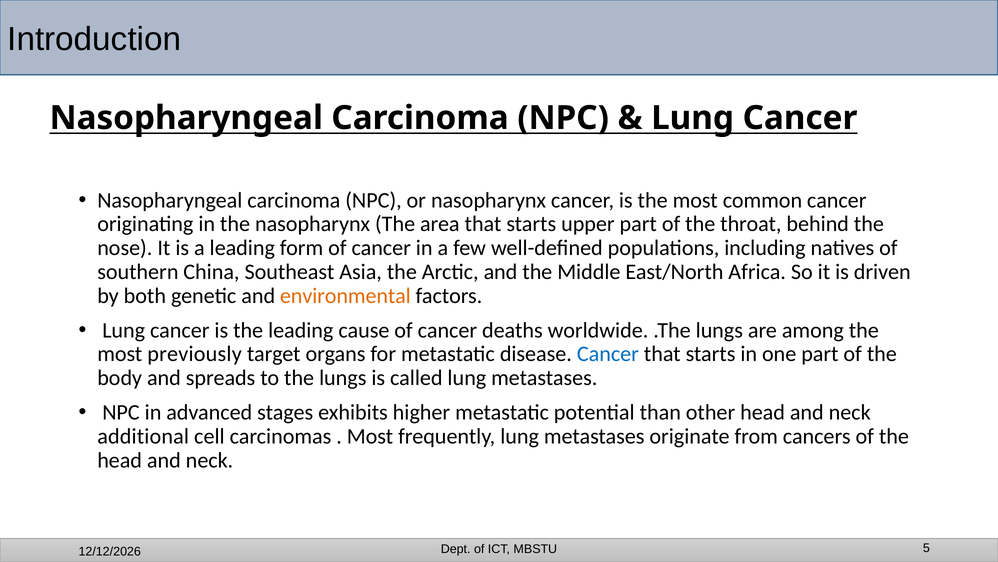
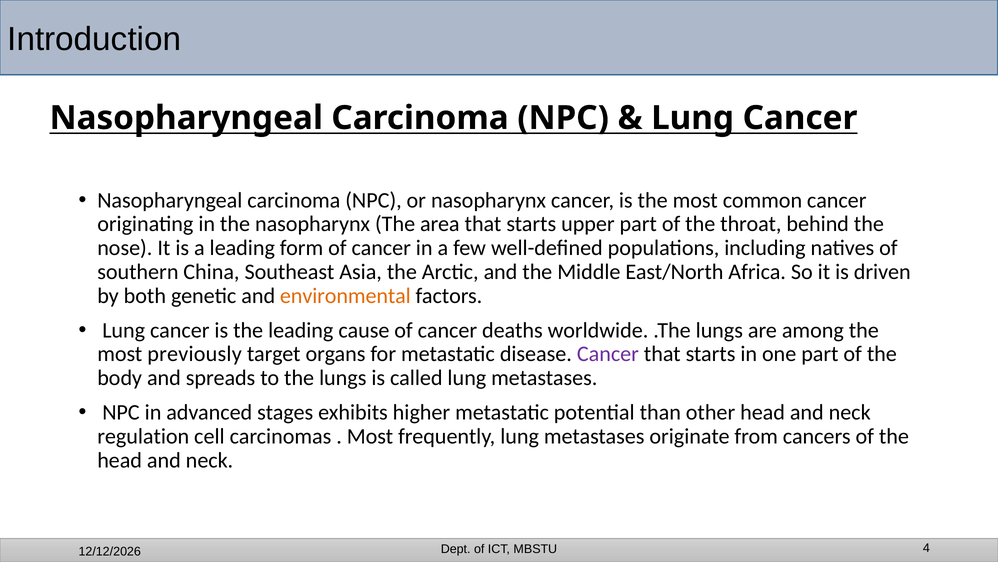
Cancer at (608, 354) colour: blue -> purple
additional: additional -> regulation
5: 5 -> 4
